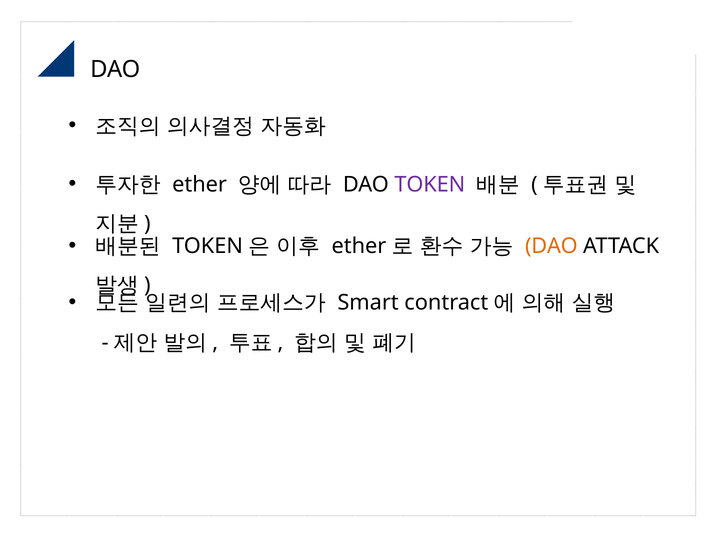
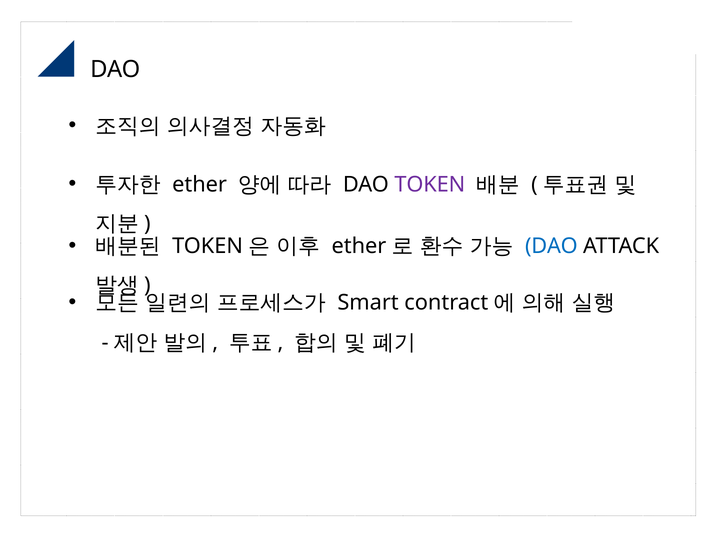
DAO at (551, 246) colour: orange -> blue
